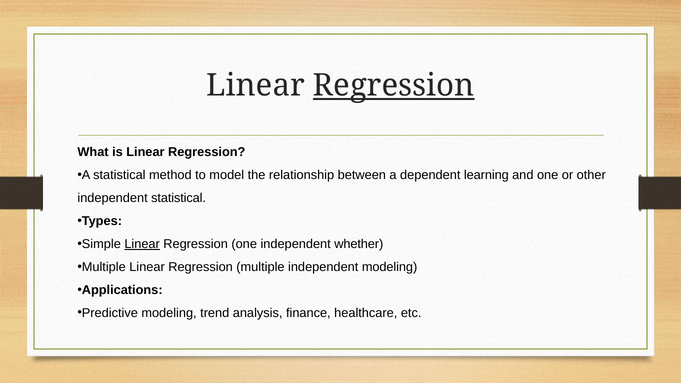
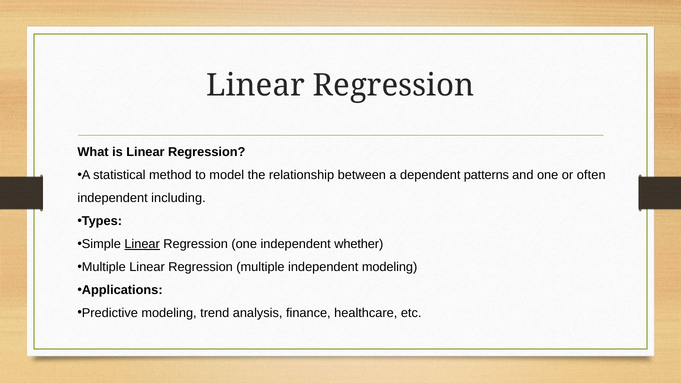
Regression at (394, 85) underline: present -> none
learning: learning -> patterns
other: other -> often
independent statistical: statistical -> including
